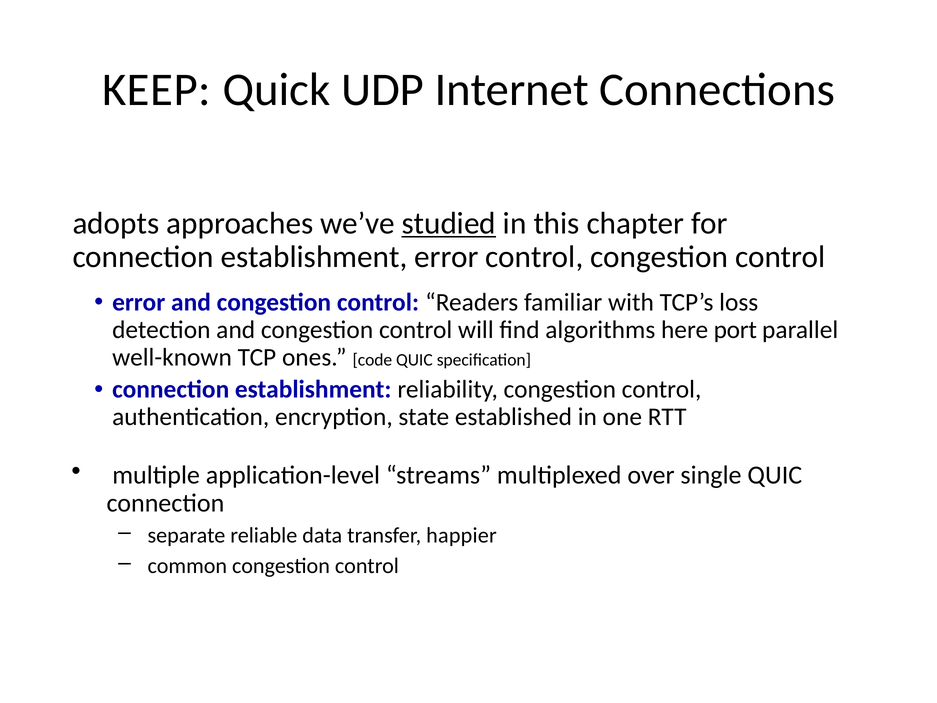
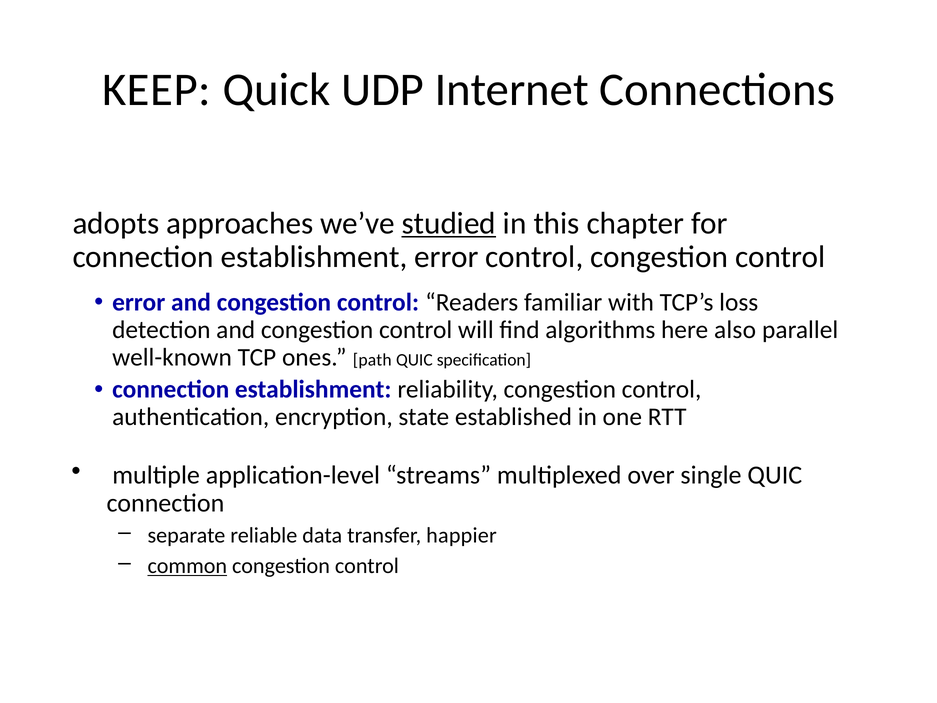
port: port -> also
code: code -> path
common underline: none -> present
